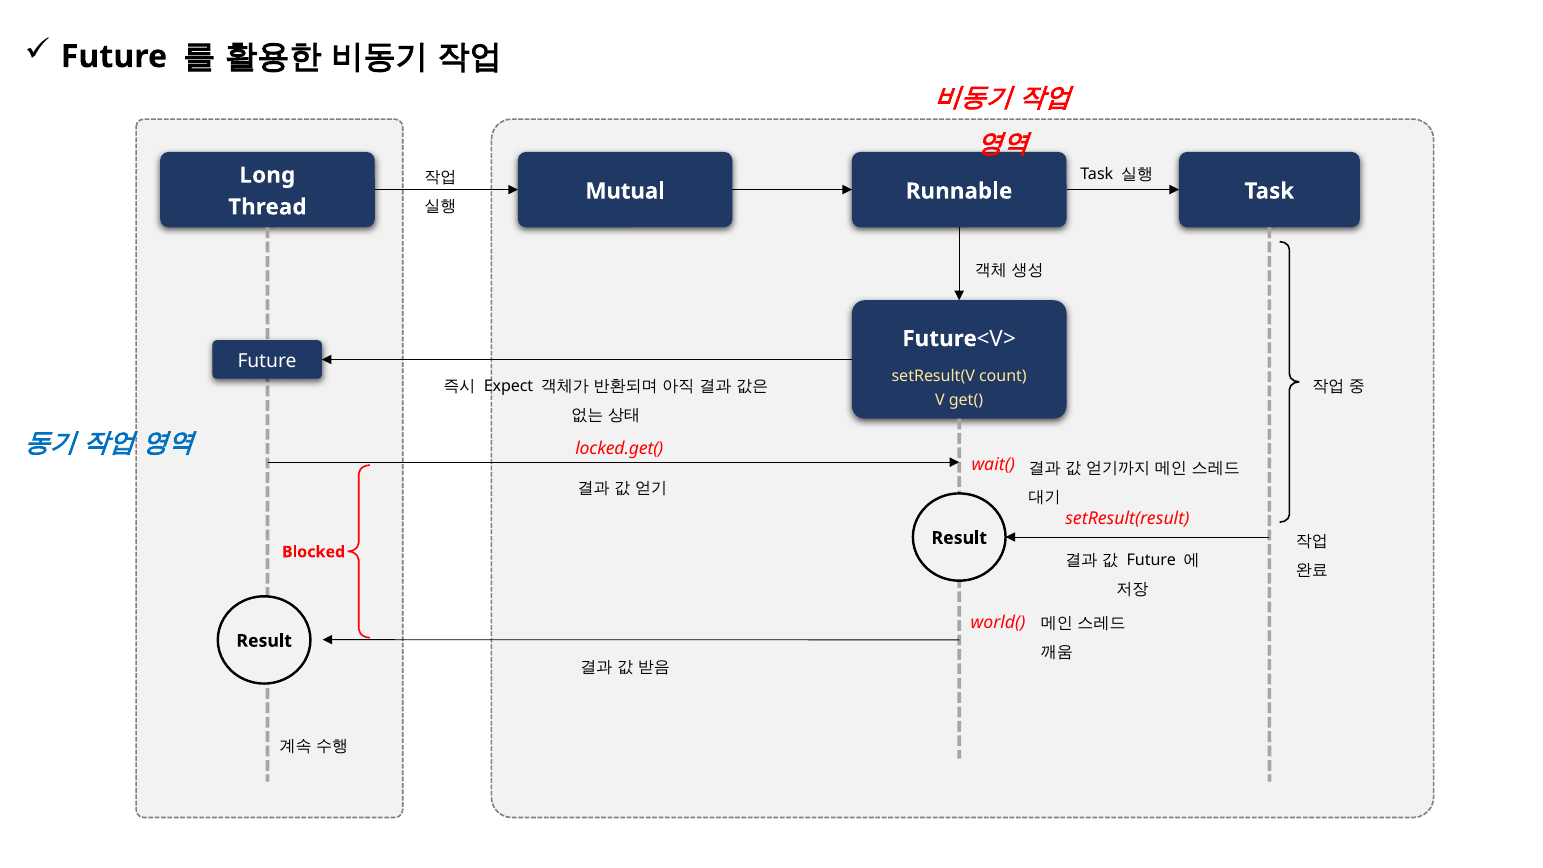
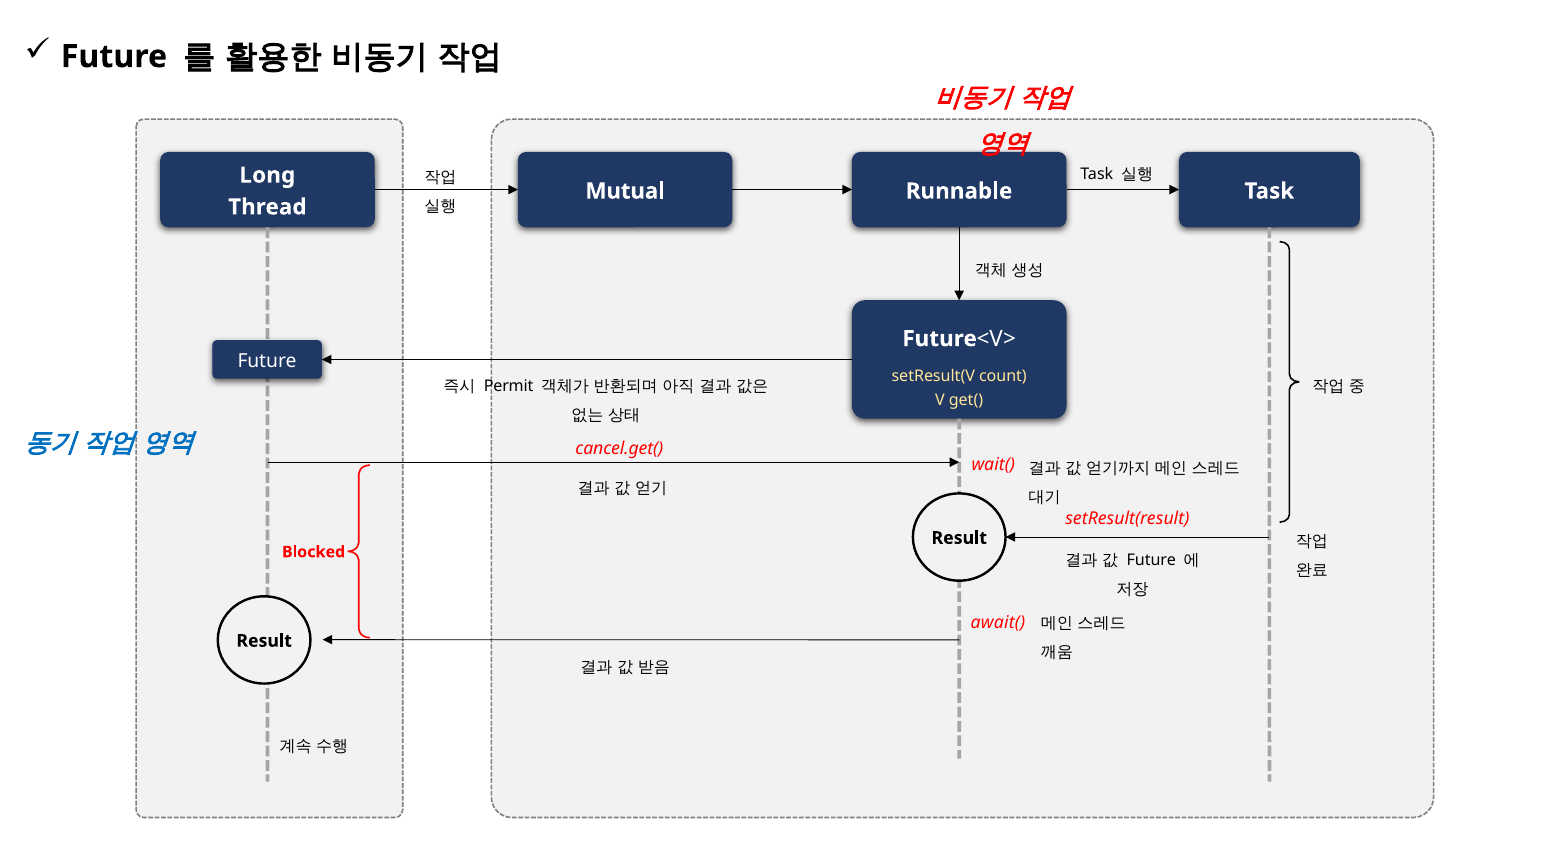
Expect: Expect -> Permit
locked.get(: locked.get( -> cancel.get(
world(: world( -> await(
